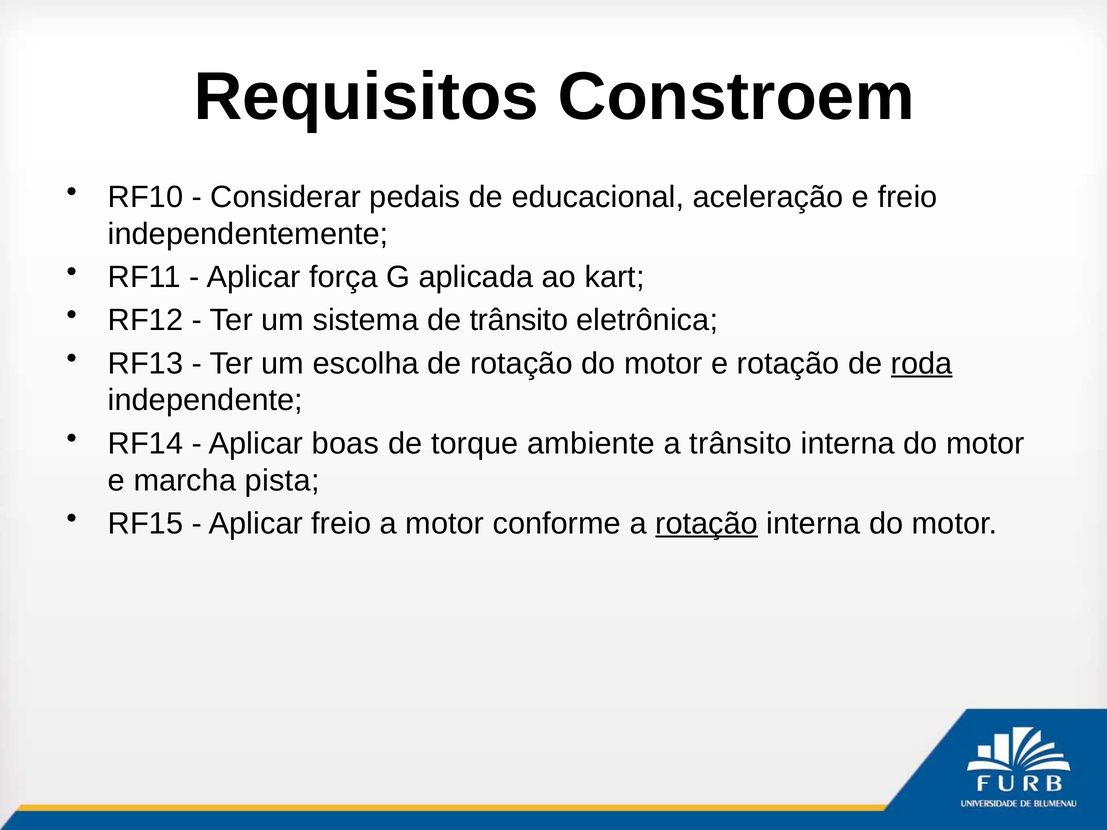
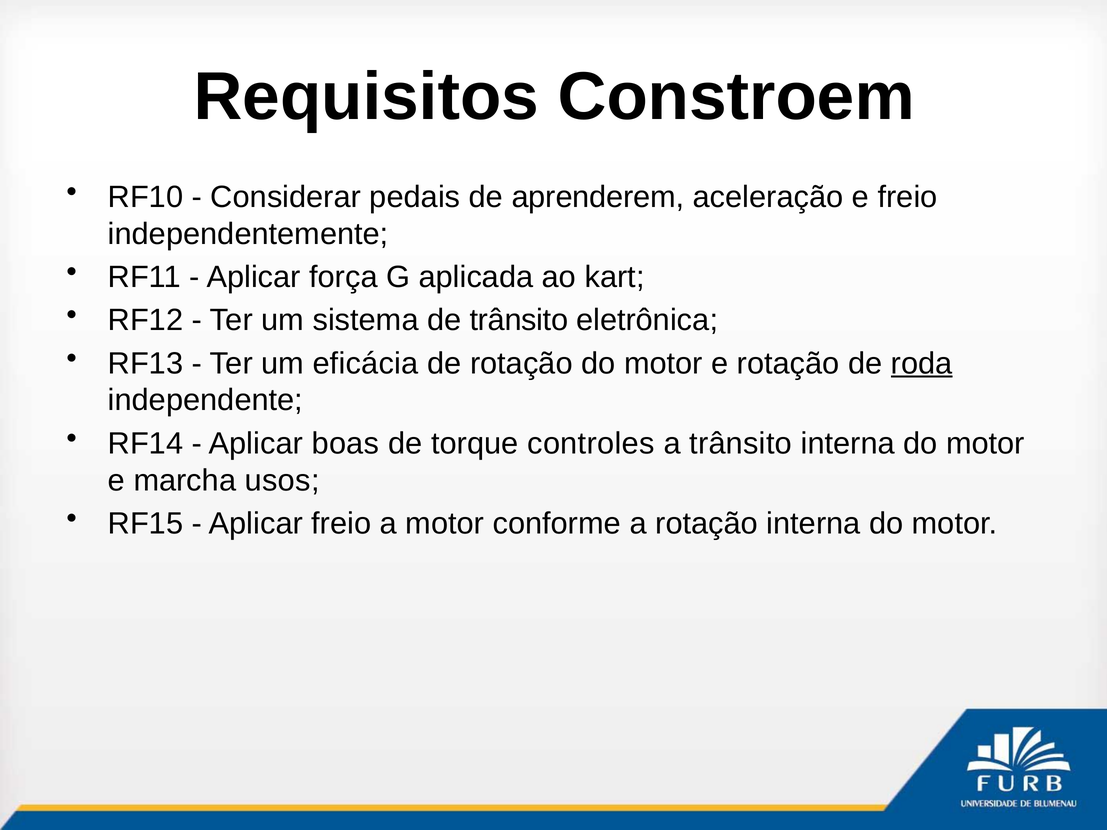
educacional: educacional -> aprenderem
escolha: escolha -> eficácia
ambiente: ambiente -> controles
pista: pista -> usos
rotação at (707, 524) underline: present -> none
